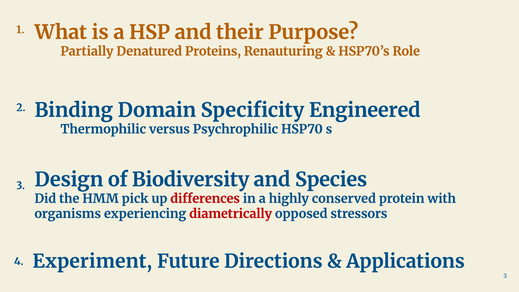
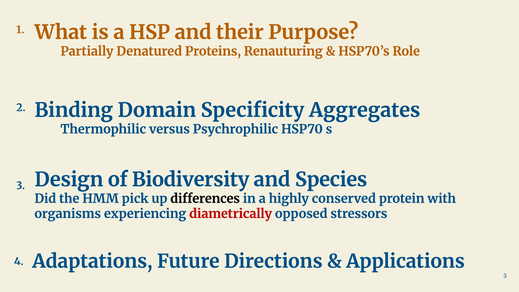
Engineered: Engineered -> Aggregates
differences colour: red -> black
Experiment: Experiment -> Adaptations
